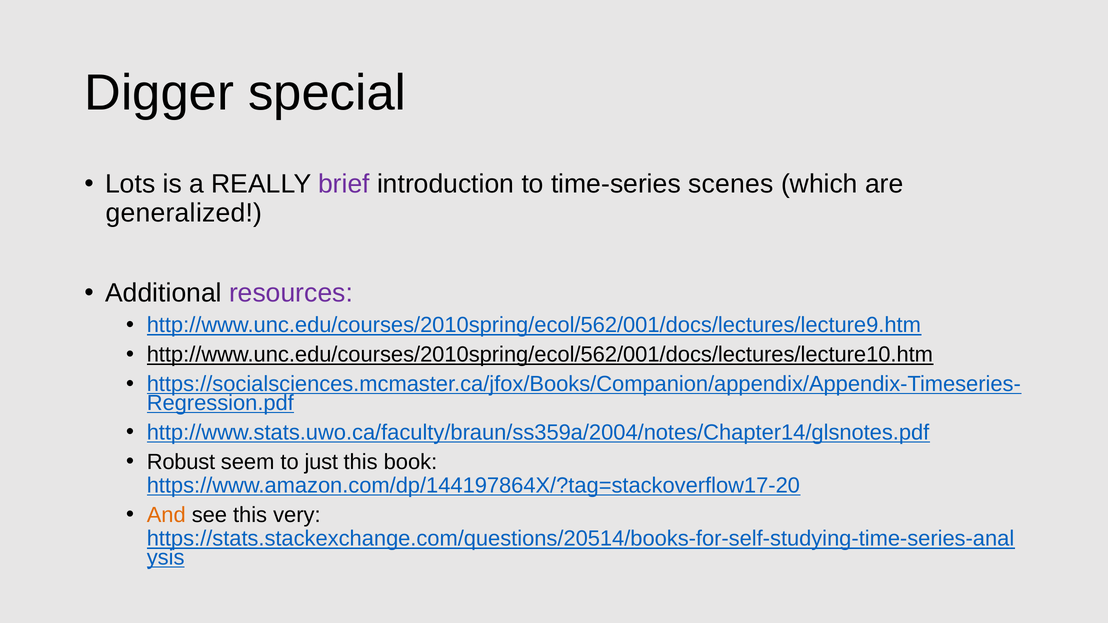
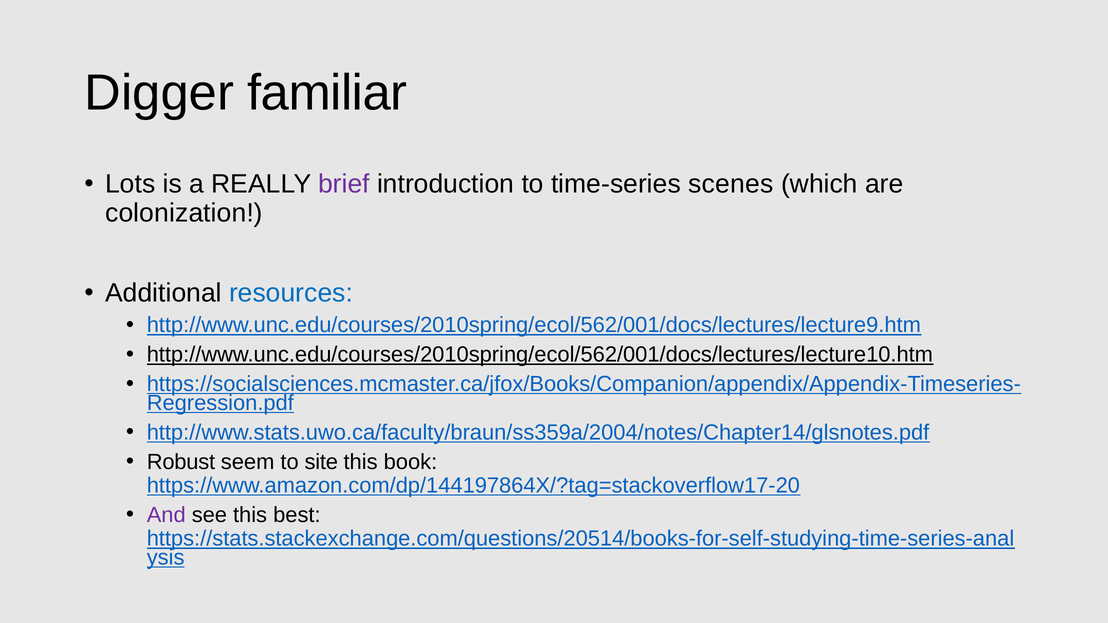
special: special -> familiar
generalized: generalized -> colonization
resources colour: purple -> blue
just: just -> site
And colour: orange -> purple
very: very -> best
